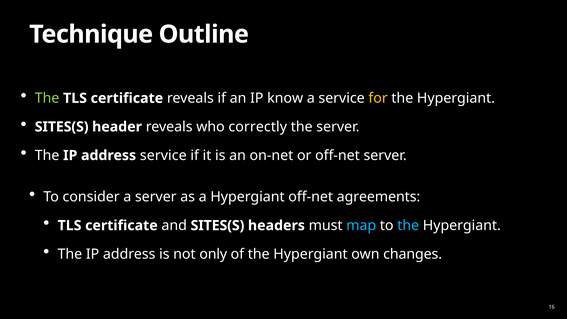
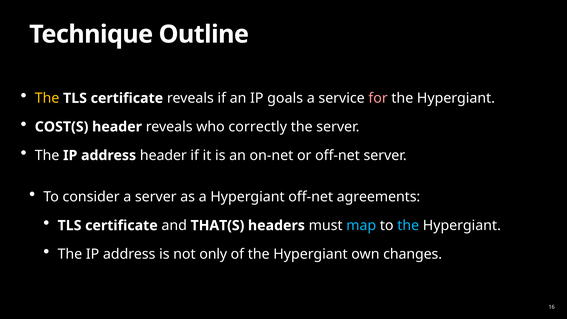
The at (47, 98) colour: light green -> yellow
know: know -> goals
for colour: yellow -> pink
SITES(S at (62, 127): SITES(S -> COST(S
address service: service -> header
and SITES(S: SITES(S -> THAT(S
